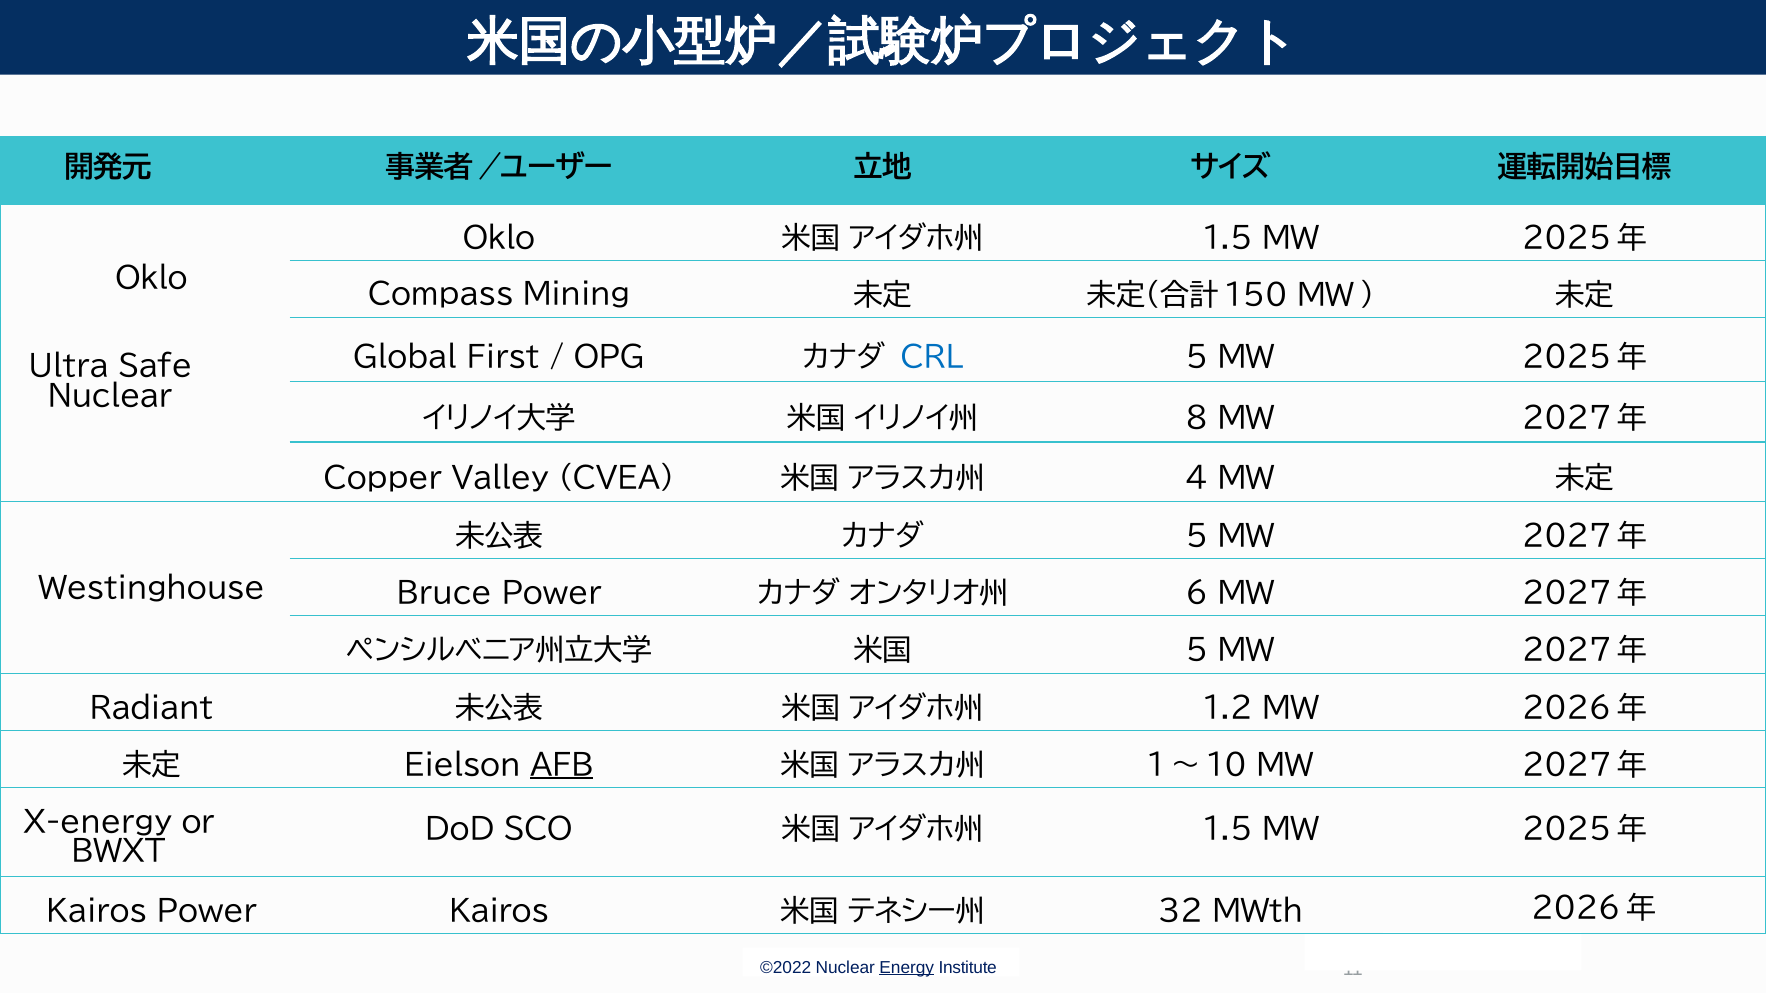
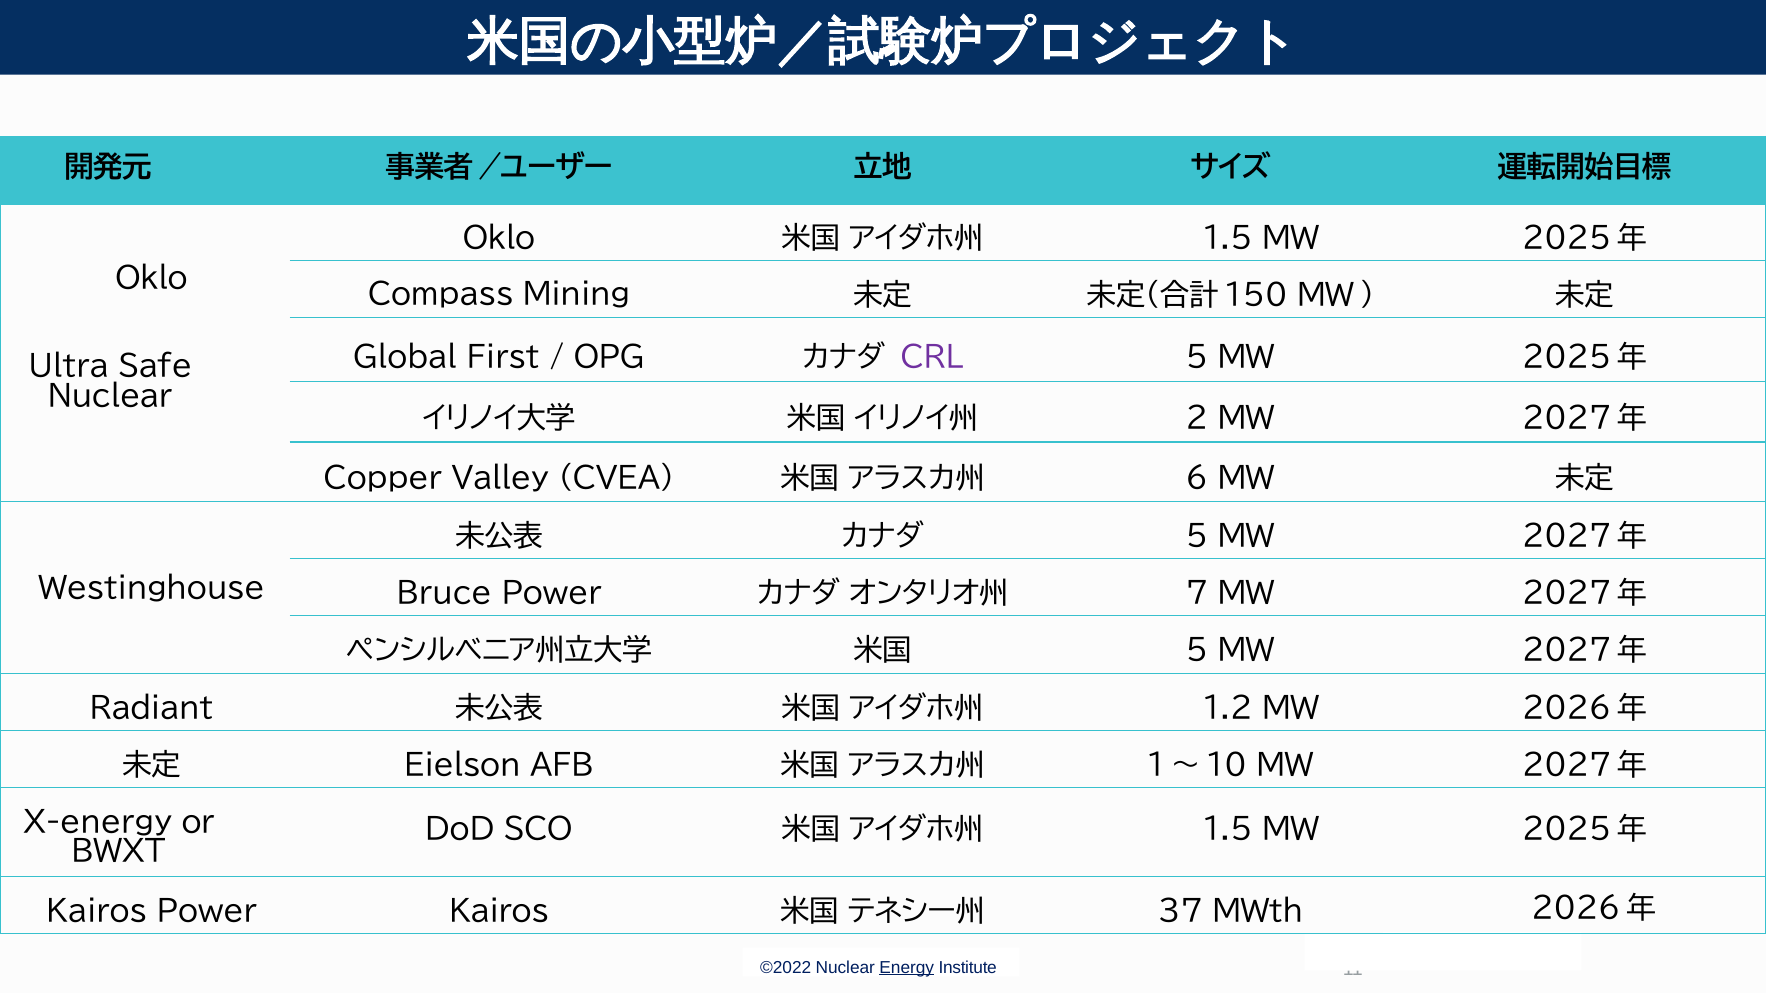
CRL colour: blue -> purple
8: 8 -> 2
4: 4 -> 6
6: 6 -> 7
AFB underline: present -> none
32: 32 -> 37
